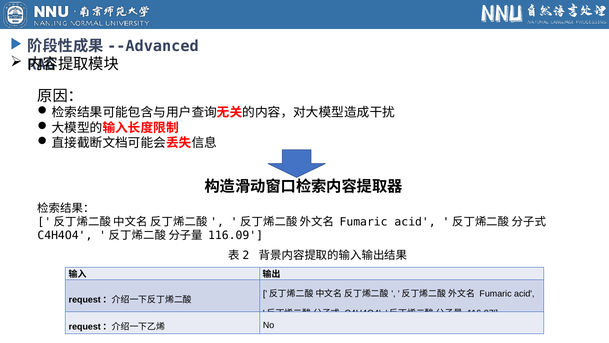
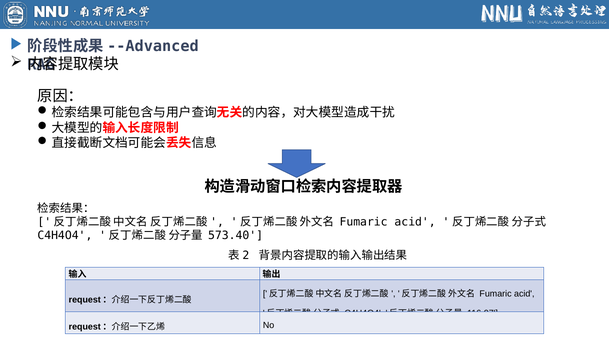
116.09: 116.09 -> 573.40
